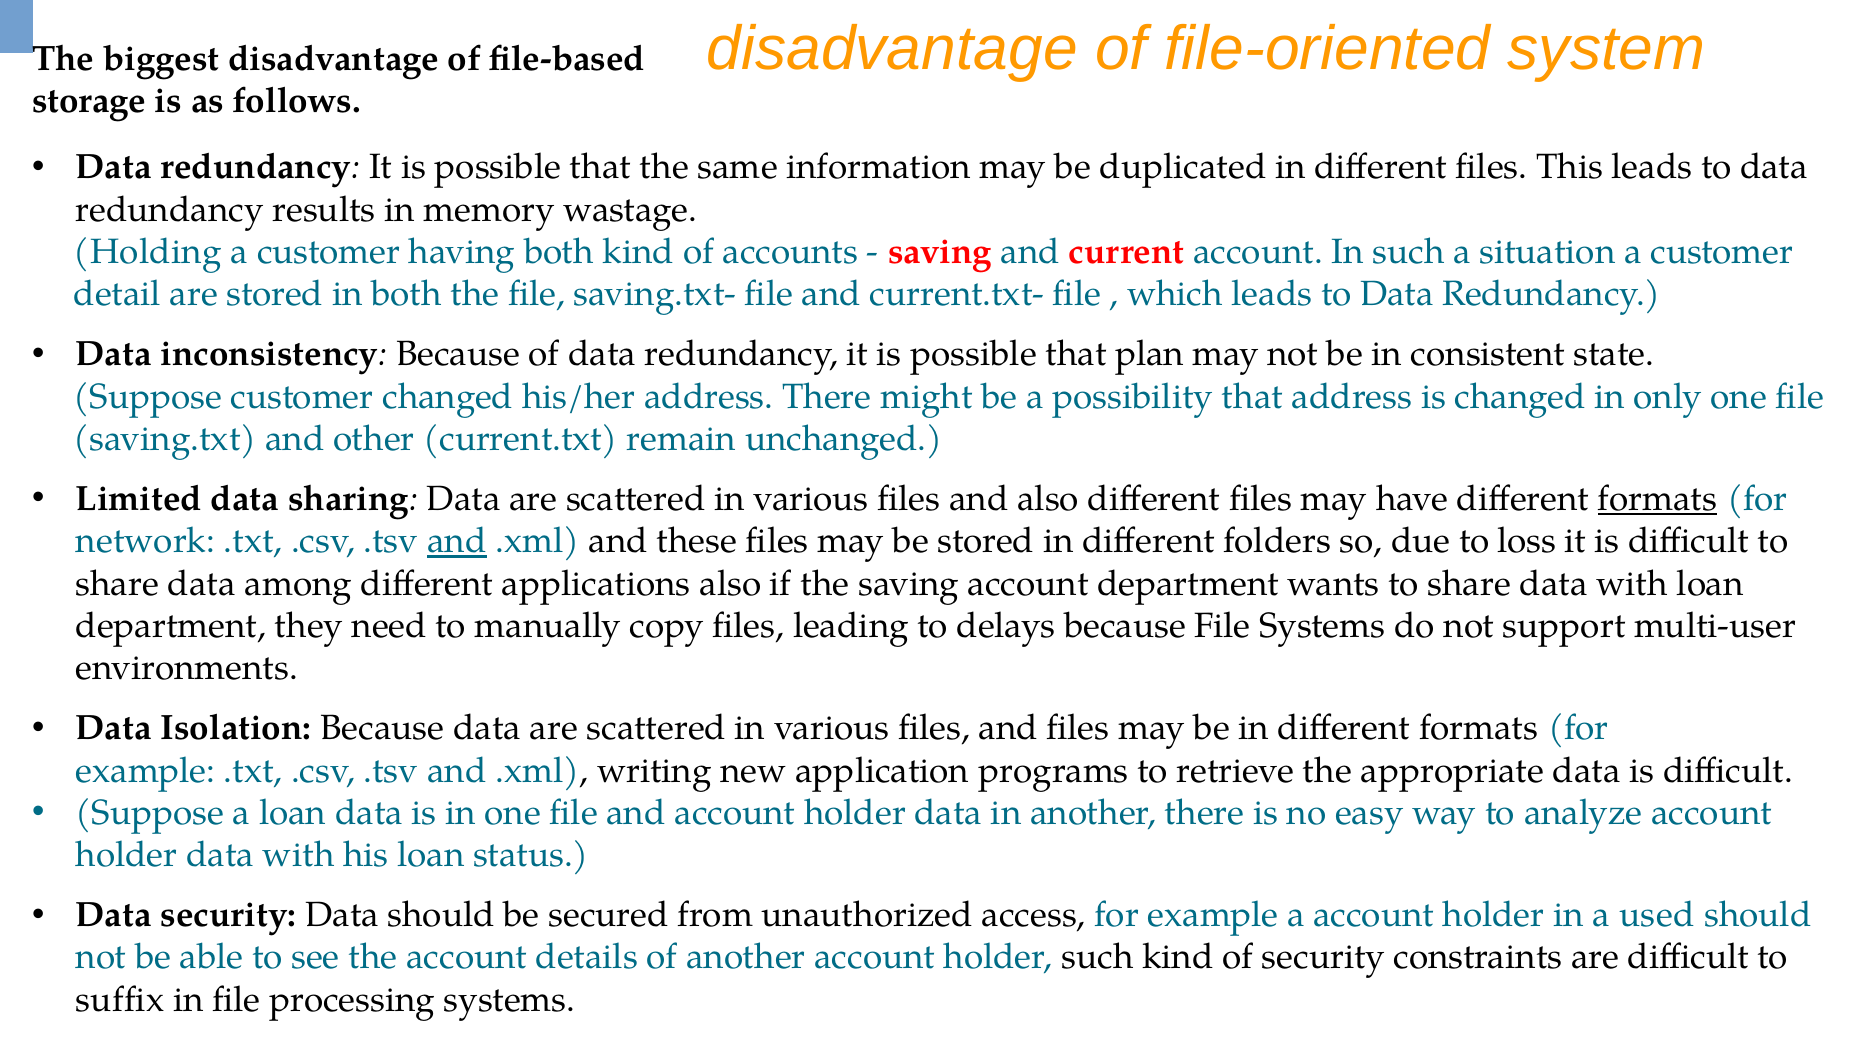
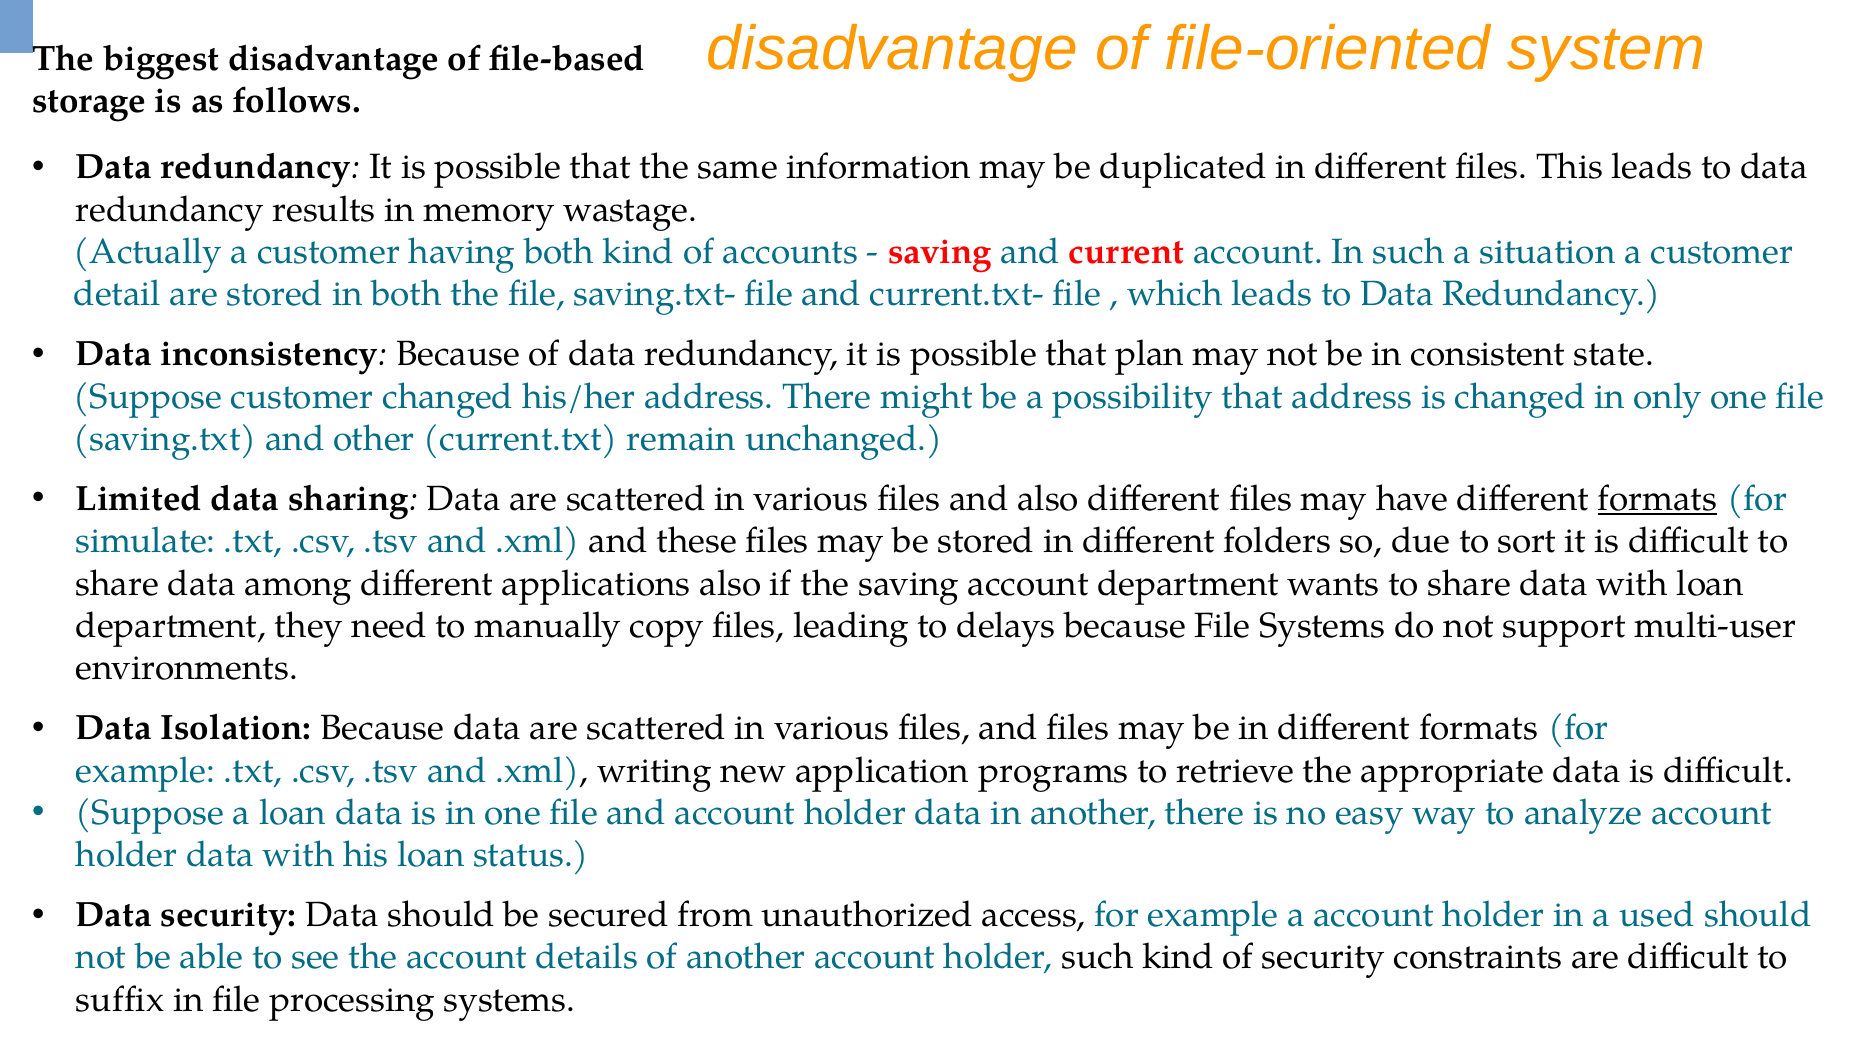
Holding: Holding -> Actually
network: network -> simulate
and at (457, 541) underline: present -> none
loss: loss -> sort
